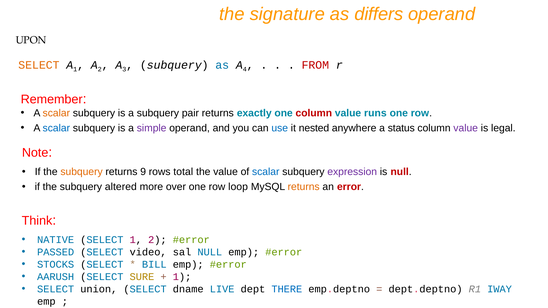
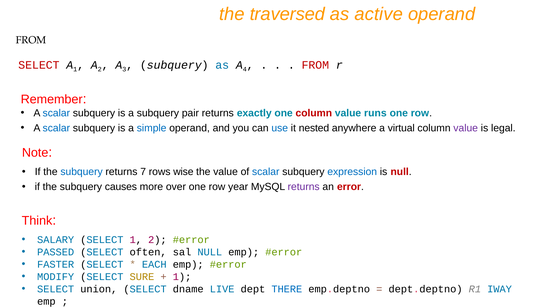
signature: signature -> traversed
differs: differs -> active
UPON at (31, 40): UPON -> FROM
SELECT at (39, 65) colour: orange -> red
scalar at (56, 113) colour: orange -> blue
simple colour: purple -> blue
status: status -> virtual
subquery at (82, 172) colour: orange -> blue
9: 9 -> 7
total: total -> wise
expression colour: purple -> blue
altered: altered -> causes
loop: loop -> year
returns at (304, 187) colour: orange -> purple
NATIVE: NATIVE -> SALARY
video: video -> often
STOCKS: STOCKS -> FASTER
BILL: BILL -> EACH
AARUSH: AARUSH -> MODIFY
